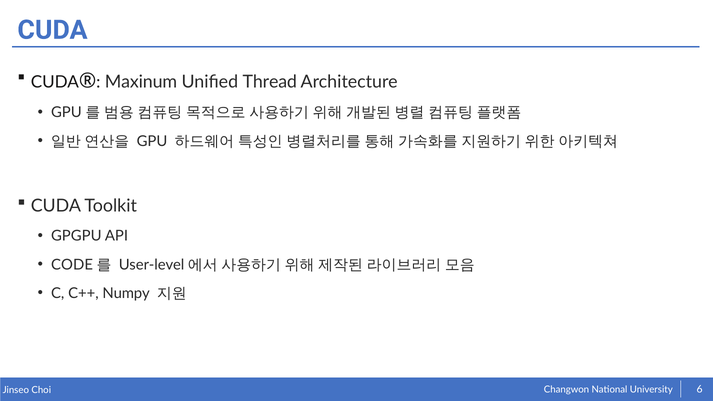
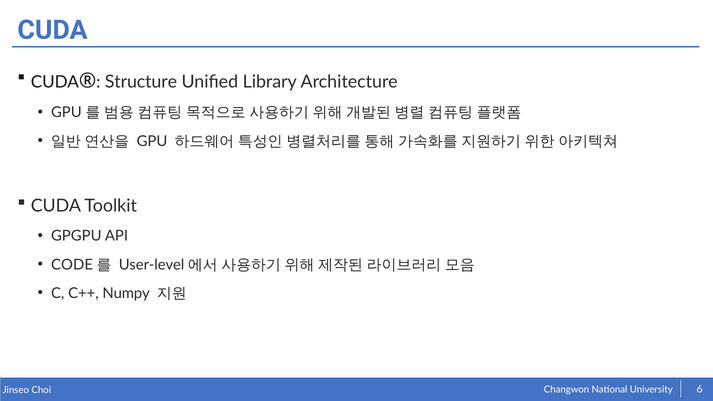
Maxinum: Maxinum -> Structure
Thread: Thread -> Library
